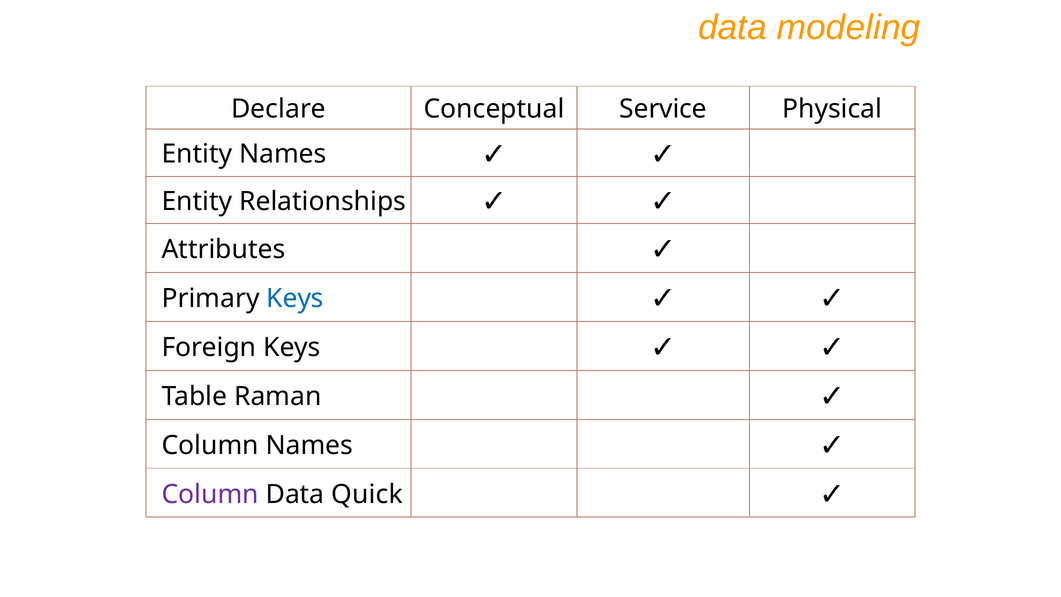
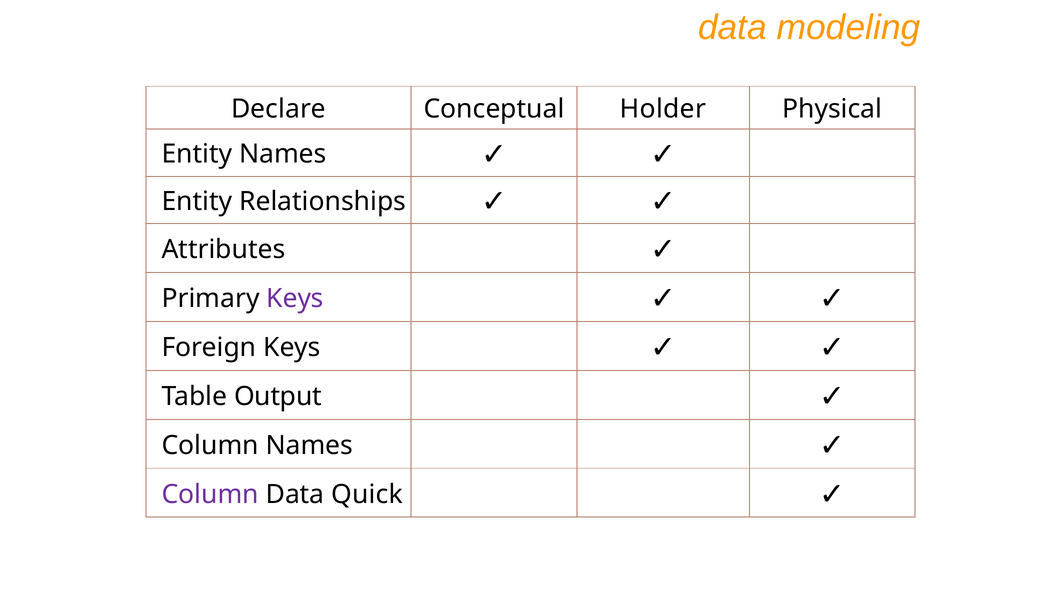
Service: Service -> Holder
Keys at (295, 298) colour: blue -> purple
Raman: Raman -> Output
